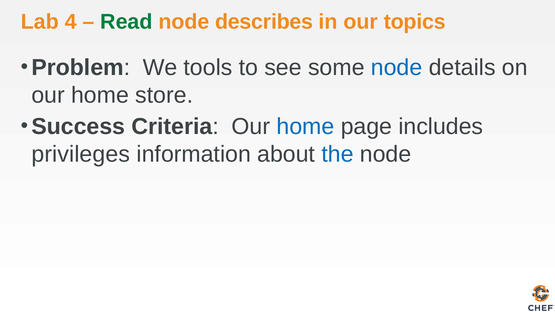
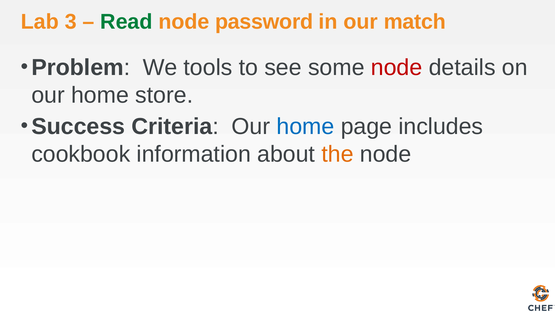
4: 4 -> 3
describes: describes -> password
topics: topics -> match
node at (397, 68) colour: blue -> red
privileges: privileges -> cookbook
the colour: blue -> orange
